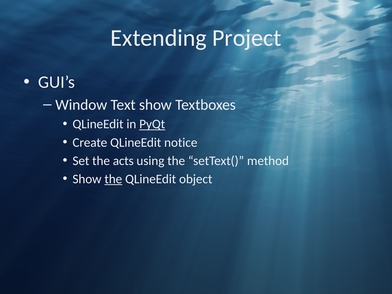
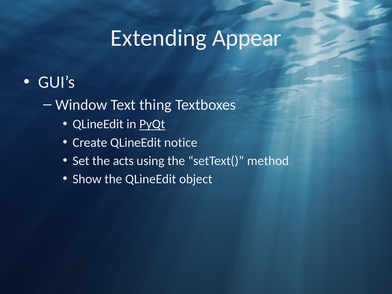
Project: Project -> Appear
Text show: show -> thing
the at (113, 179) underline: present -> none
